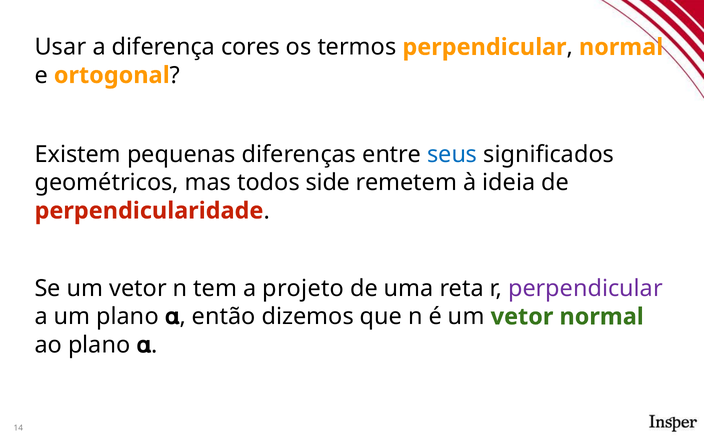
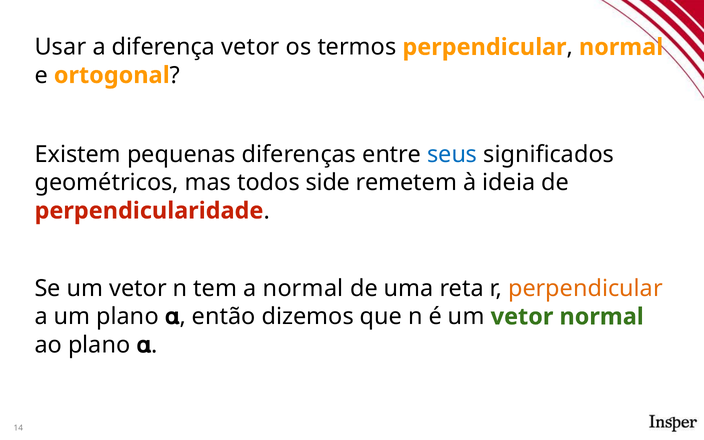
diferença cores: cores -> vetor
a projeto: projeto -> normal
perpendicular at (585, 289) colour: purple -> orange
